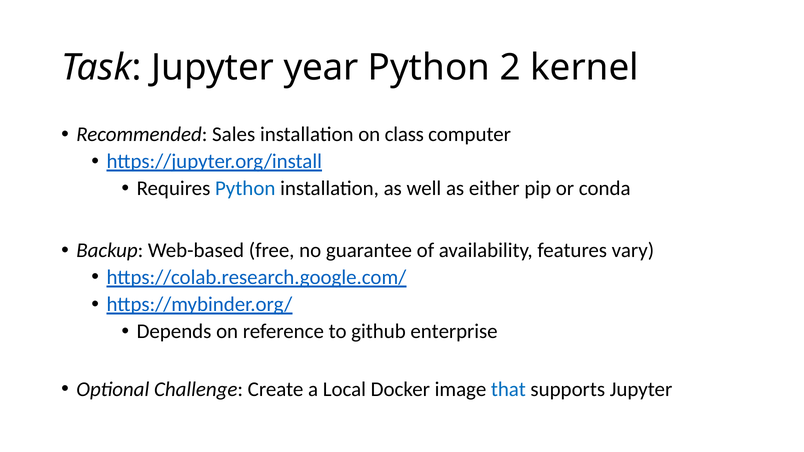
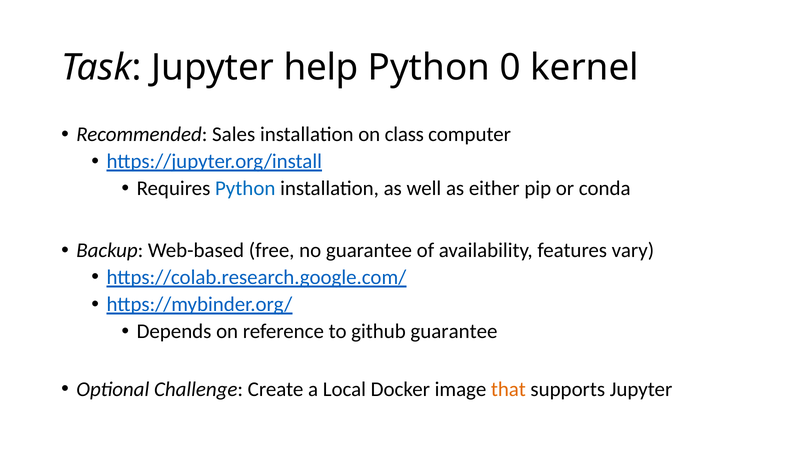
year: year -> help
2: 2 -> 0
github enterprise: enterprise -> guarantee
that colour: blue -> orange
